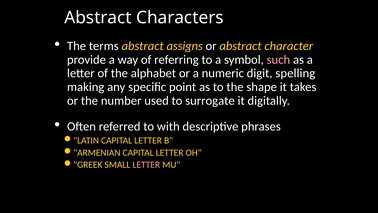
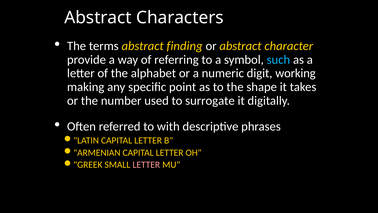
assigns: assigns -> finding
such colour: pink -> light blue
spelling: spelling -> working
